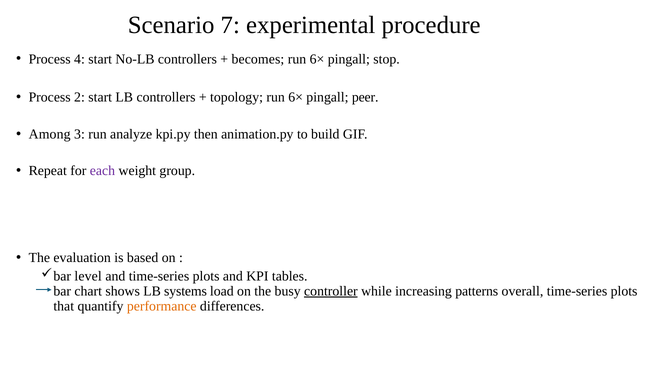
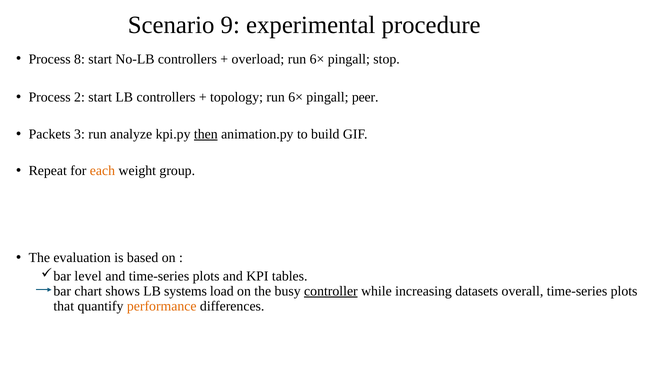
7: 7 -> 9
4: 4 -> 8
becomes: becomes -> overload
Among: Among -> Packets
then underline: none -> present
each colour: purple -> orange
patterns: patterns -> datasets
